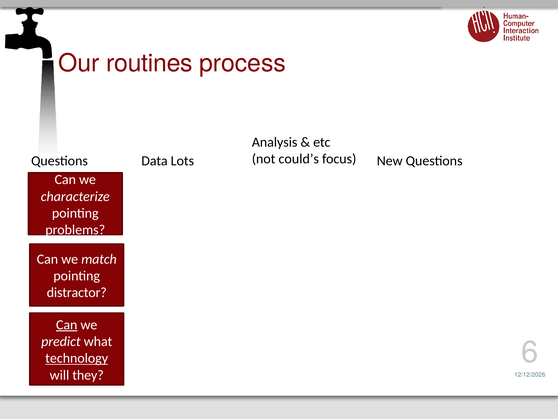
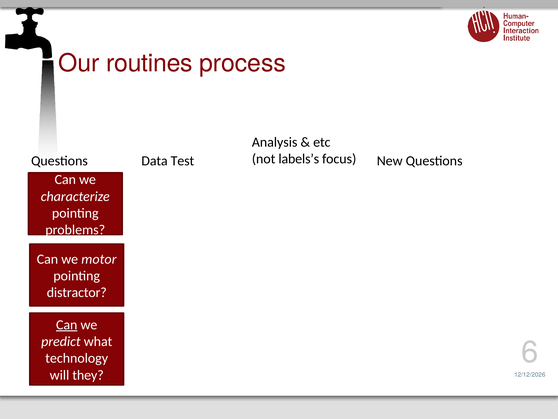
could’s: could’s -> labels’s
Lots: Lots -> Test
match: match -> motor
technology underline: present -> none
